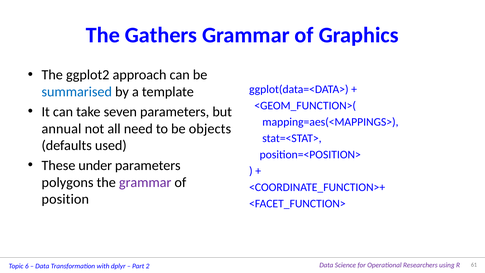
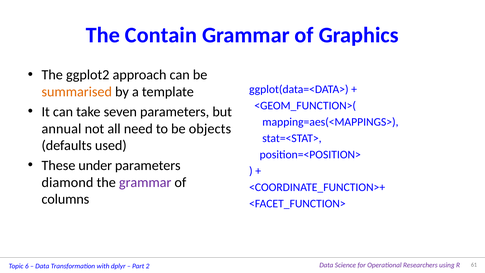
Gathers: Gathers -> Contain
summarised colour: blue -> orange
polygons: polygons -> diamond
position: position -> columns
